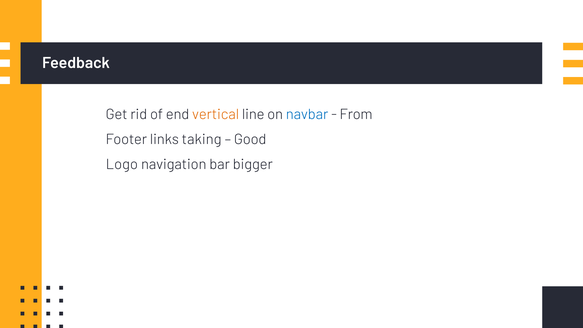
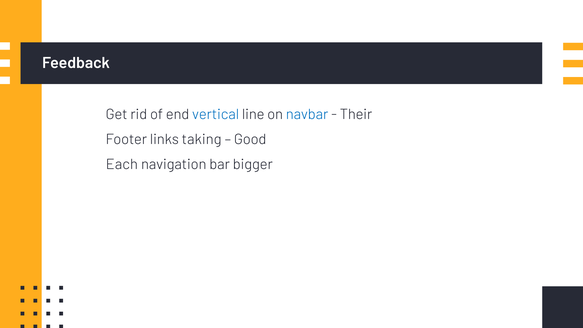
vertical colour: orange -> blue
From: From -> Their
Logo: Logo -> Each
